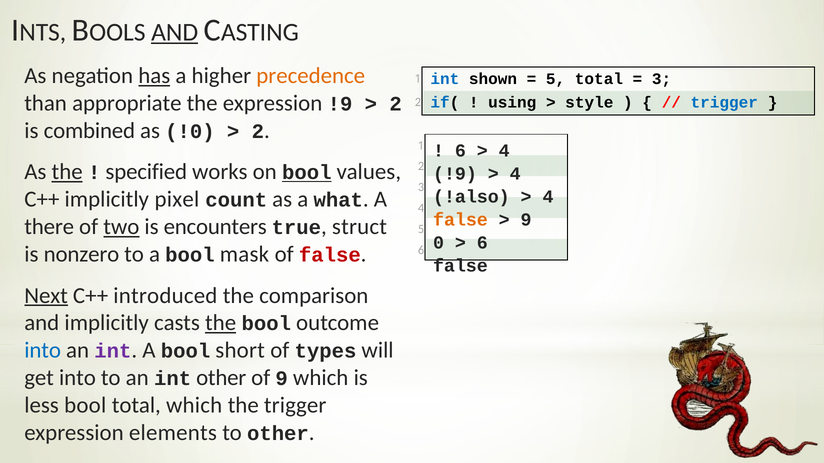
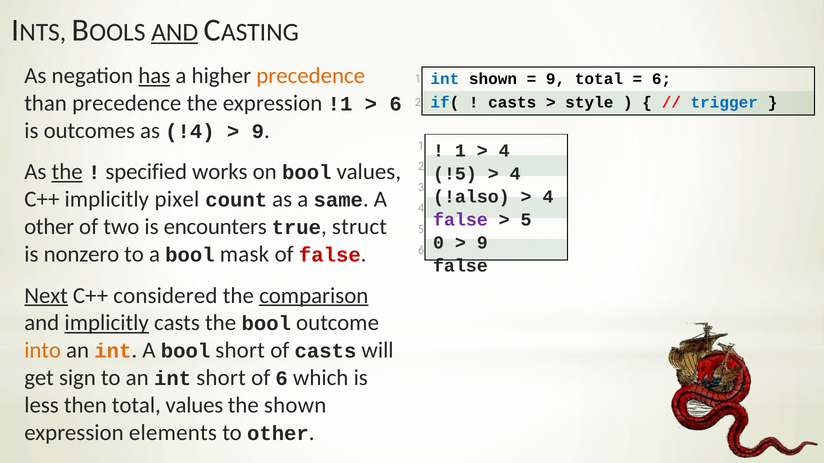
5 at (556, 79): 5 -> 9
3 at (662, 79): 3 -> 6
than appropriate: appropriate -> precedence
expression !9: !9 -> !1
2 at (396, 104): 2 -> 6
using at (512, 103): using -> casts
combined: combined -> outcomes
!0: !0 -> !4
2 at (258, 132): 2 -> 9
6 at (460, 151): 6 -> 1
bool at (307, 173) underline: present -> none
!9 at (455, 174): !9 -> !5
what: what -> same
false at (460, 220) colour: orange -> purple
9 at (526, 220): 9 -> 5
there at (49, 227): there -> other
two underline: present -> none
6 at (482, 243): 6 -> 9
introduced: introduced -> considered
comparison underline: none -> present
implicitly at (107, 323) underline: none -> present
the at (221, 323) underline: present -> none
into at (43, 351) colour: blue -> orange
int at (113, 352) colour: purple -> orange
of types: types -> casts
get into: into -> sign
int other: other -> short
of 9: 9 -> 6
less bool: bool -> then
total which: which -> values
the trigger: trigger -> shown
